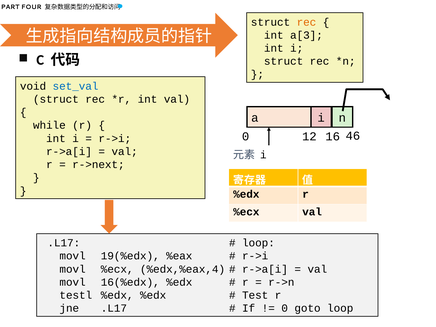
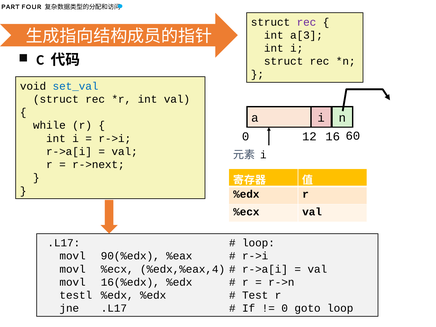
rec at (306, 22) colour: orange -> purple
46: 46 -> 60
19(%edx: 19(%edx -> 90(%edx
